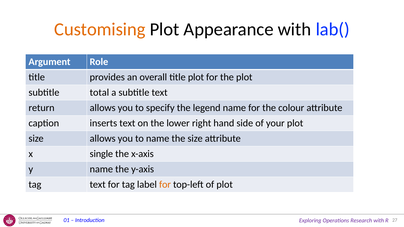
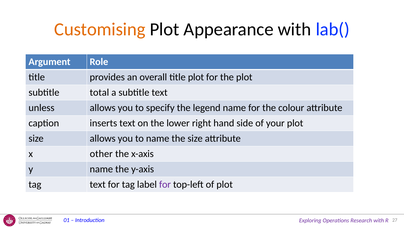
return: return -> unless
single: single -> other
for at (165, 185) colour: orange -> purple
